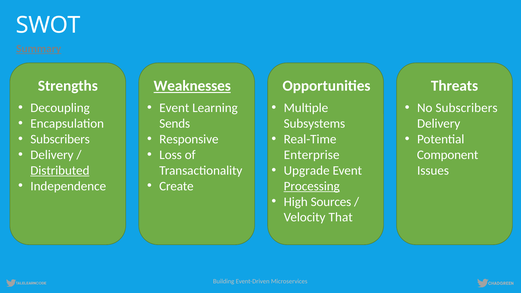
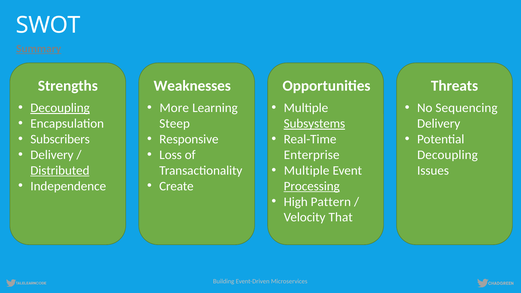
Weaknesses underline: present -> none
Decoupling at (60, 108) underline: none -> present
Event at (174, 108): Event -> More
No Subscribers: Subscribers -> Sequencing
Sends: Sends -> Steep
Subsystems underline: none -> present
Component at (448, 155): Component -> Decoupling
Upgrade at (307, 170): Upgrade -> Multiple
Sources: Sources -> Pattern
